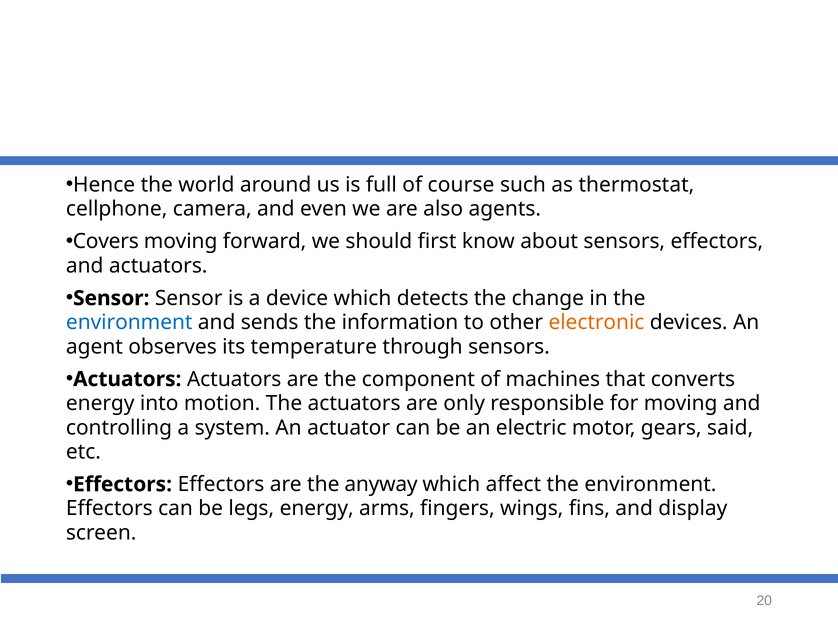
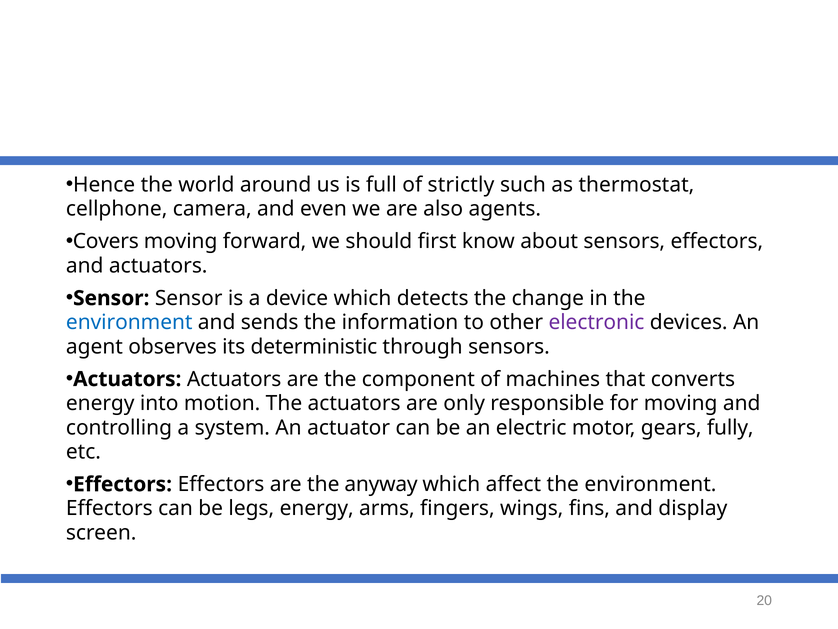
course: course -> strictly
electronic colour: orange -> purple
temperature: temperature -> deterministic
said: said -> fully
